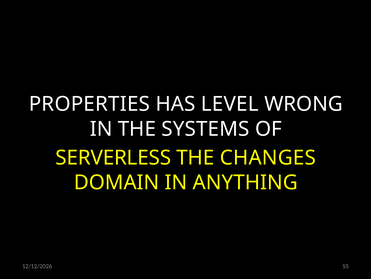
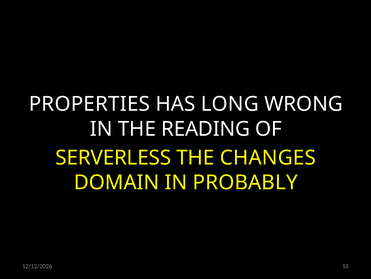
LEVEL: LEVEL -> LONG
SYSTEMS: SYSTEMS -> READING
ANYTHING: ANYTHING -> PROBABLY
